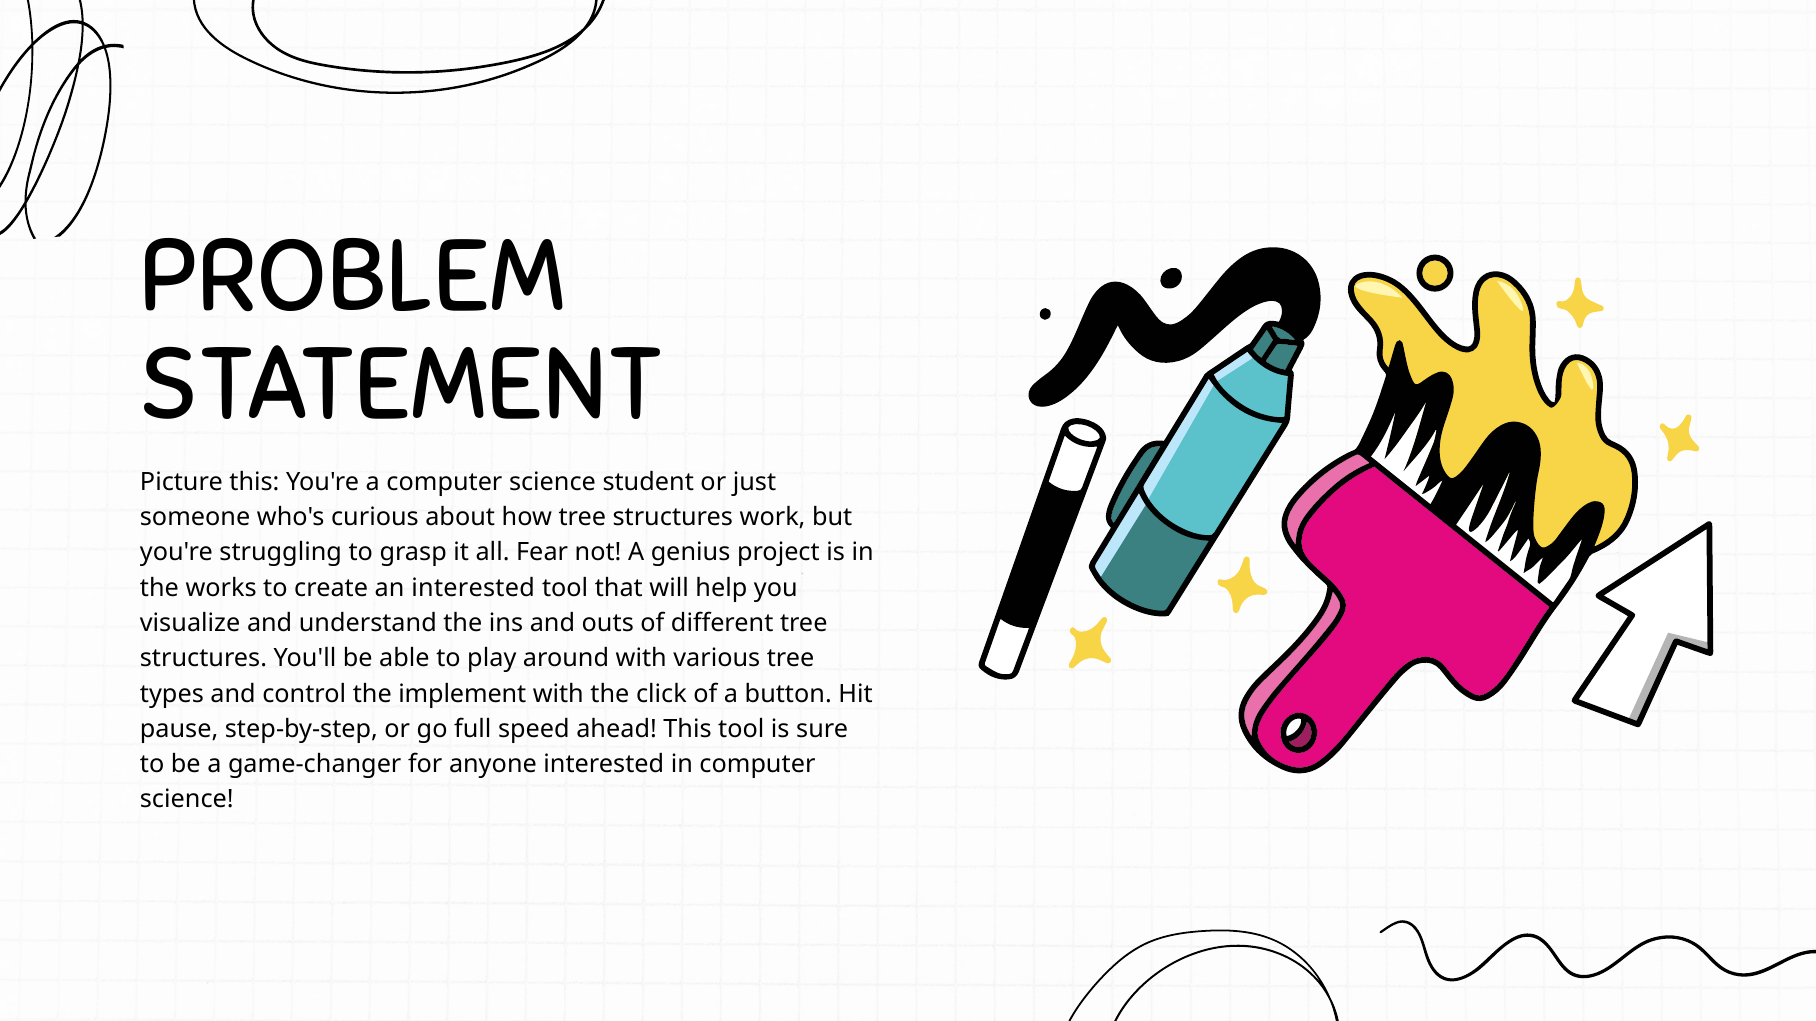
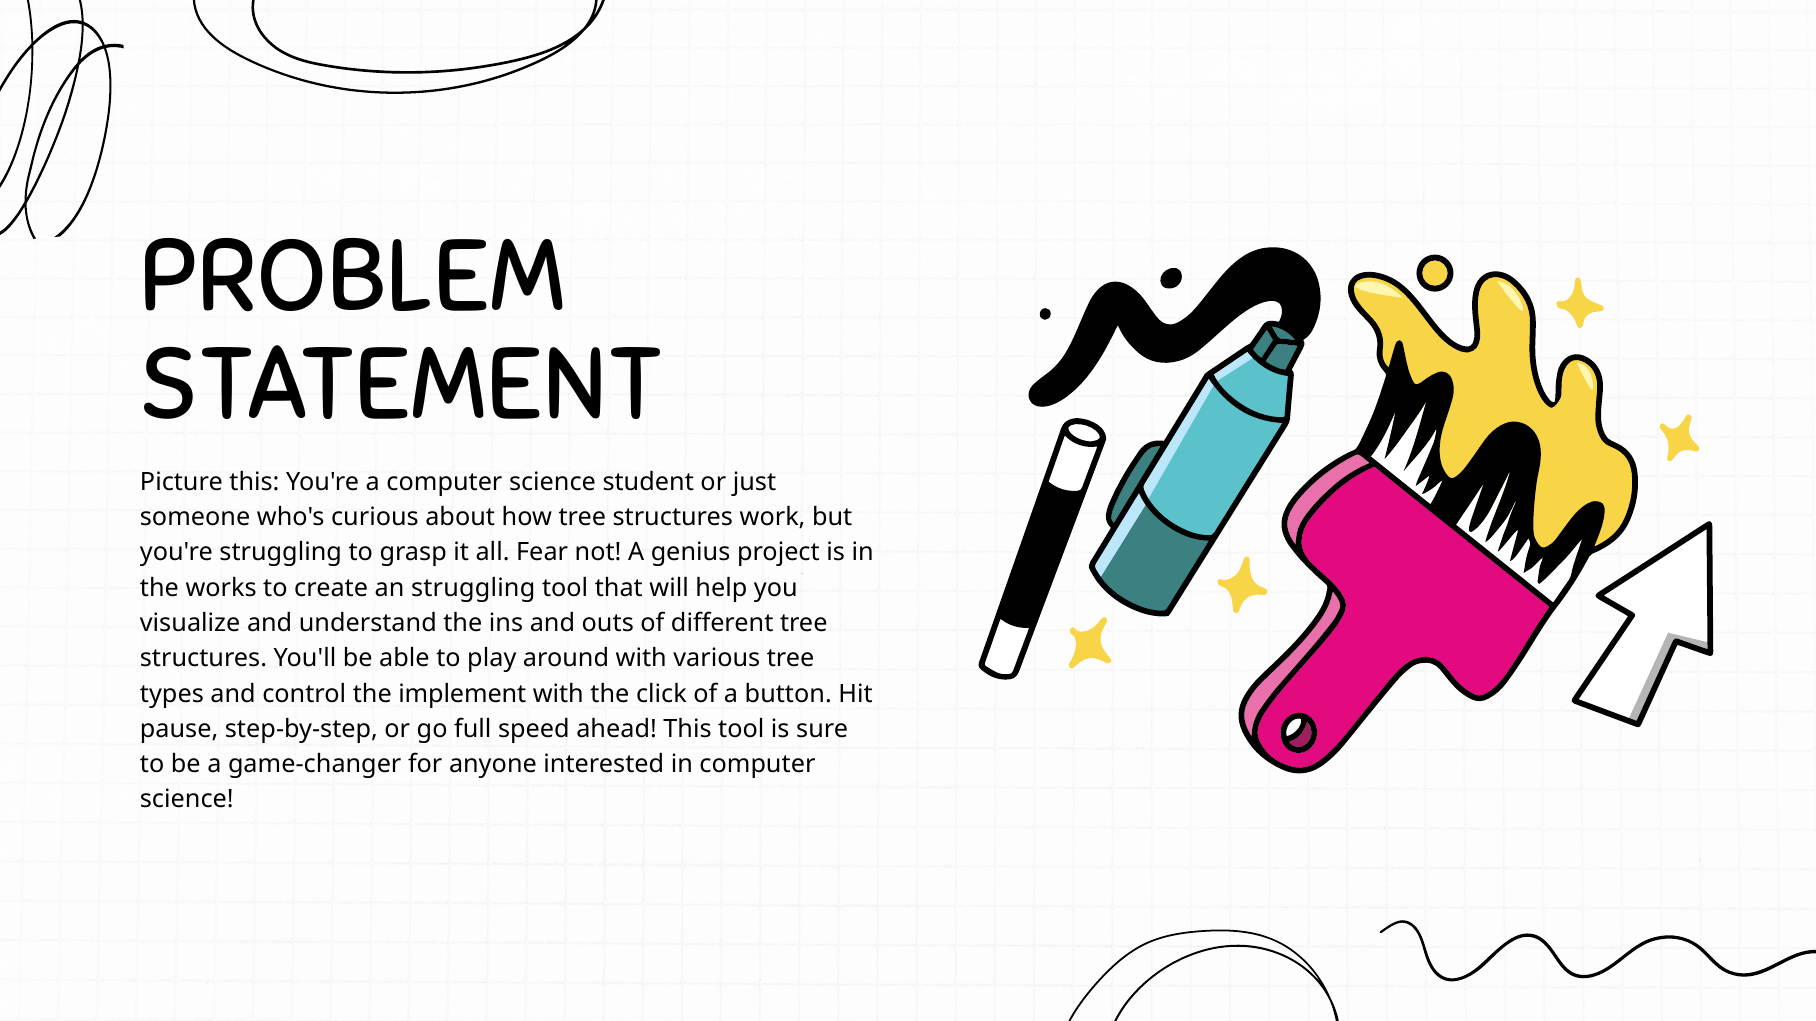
an interested: interested -> struggling
